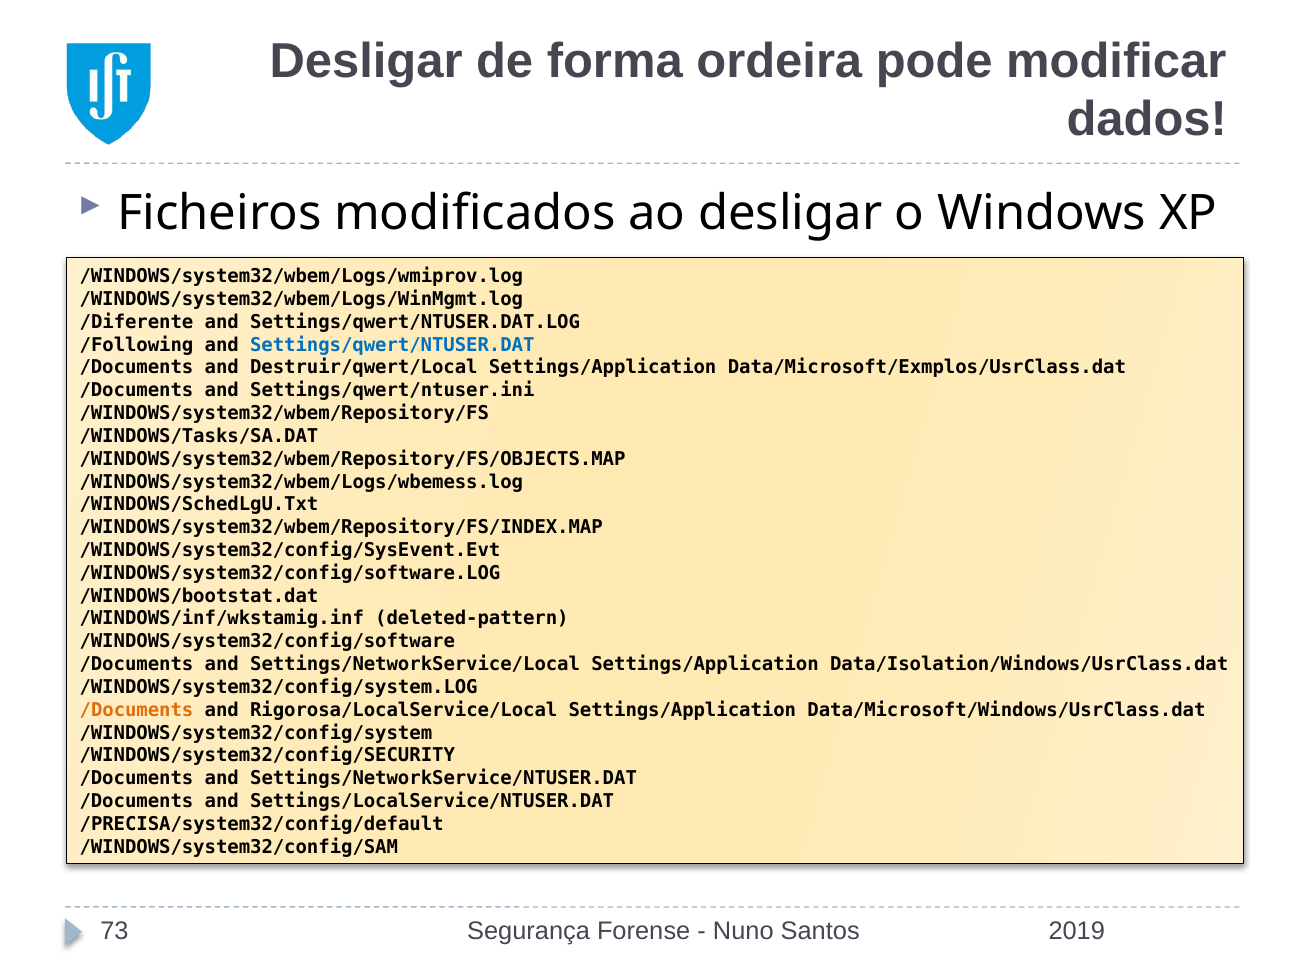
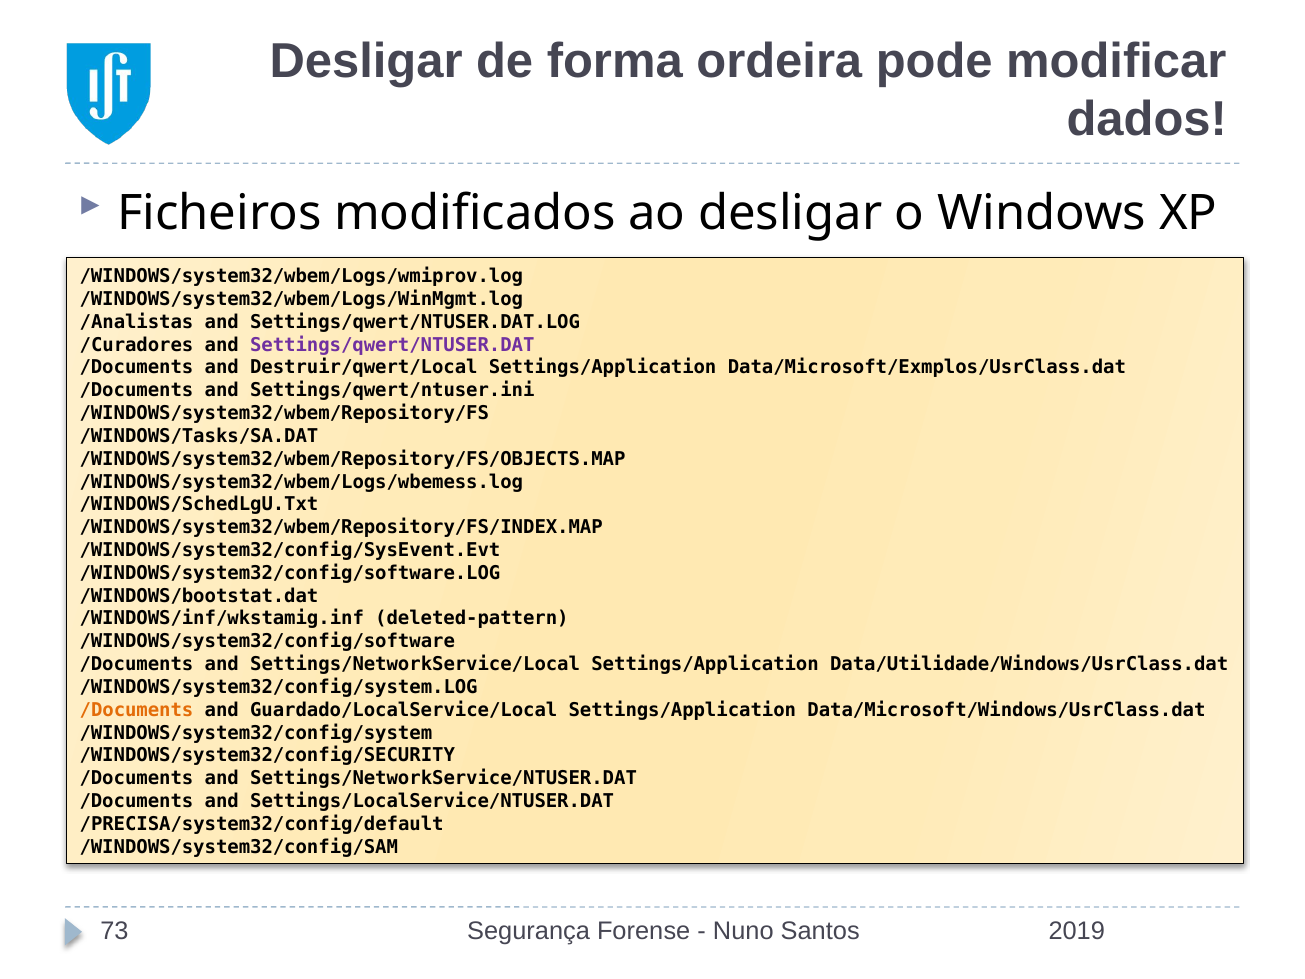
/Diferente: /Diferente -> /Analistas
/Following: /Following -> /Curadores
Settings/qwert/NTUSER.DAT colour: blue -> purple
Data/Isolation/Windows/UsrClass.dat: Data/Isolation/Windows/UsrClass.dat -> Data/Utilidade/Windows/UsrClass.dat
Rigorosa/LocalService/Local: Rigorosa/LocalService/Local -> Guardado/LocalService/Local
